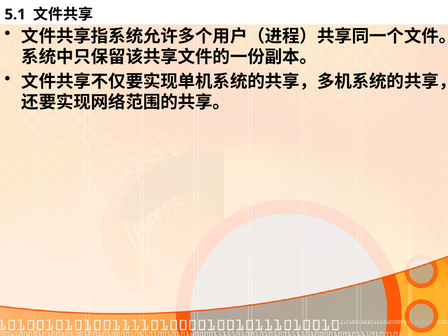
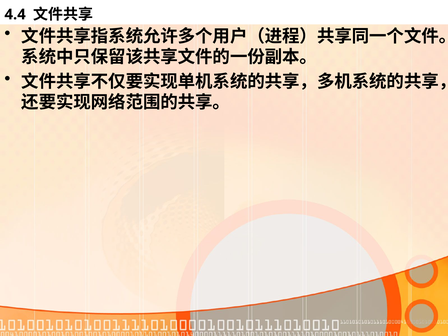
5.1: 5.1 -> 4.4
